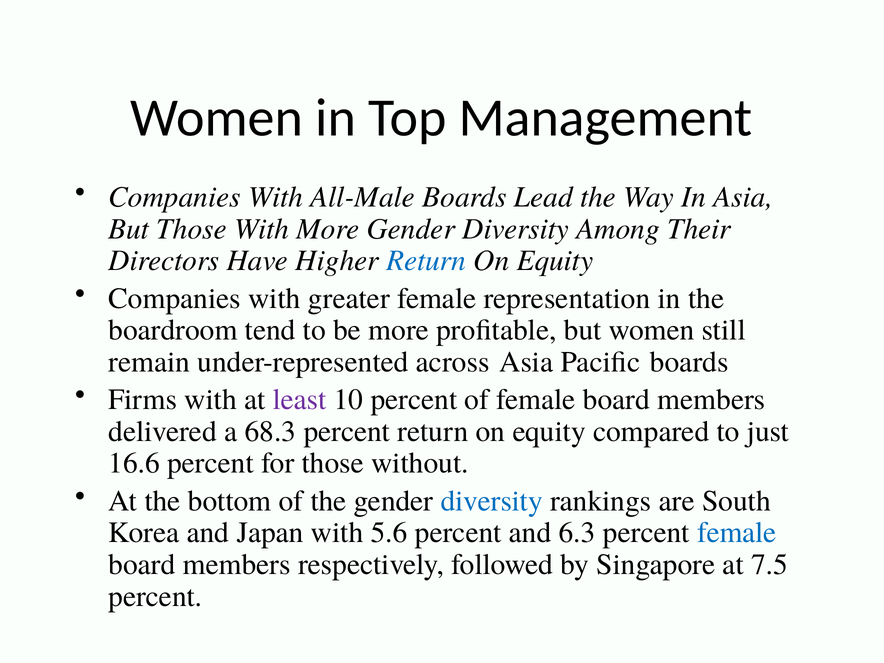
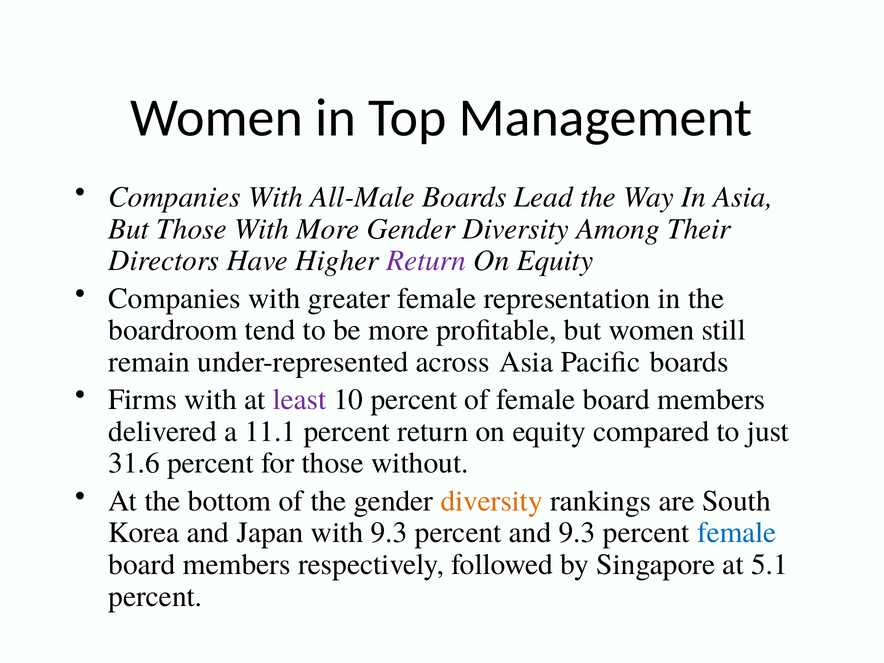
Return at (426, 261) colour: blue -> purple
68.3: 68.3 -> 11.1
16.6: 16.6 -> 31.6
diversity at (492, 501) colour: blue -> orange
with 5.6: 5.6 -> 9.3
and 6.3: 6.3 -> 9.3
7.5: 7.5 -> 5.1
